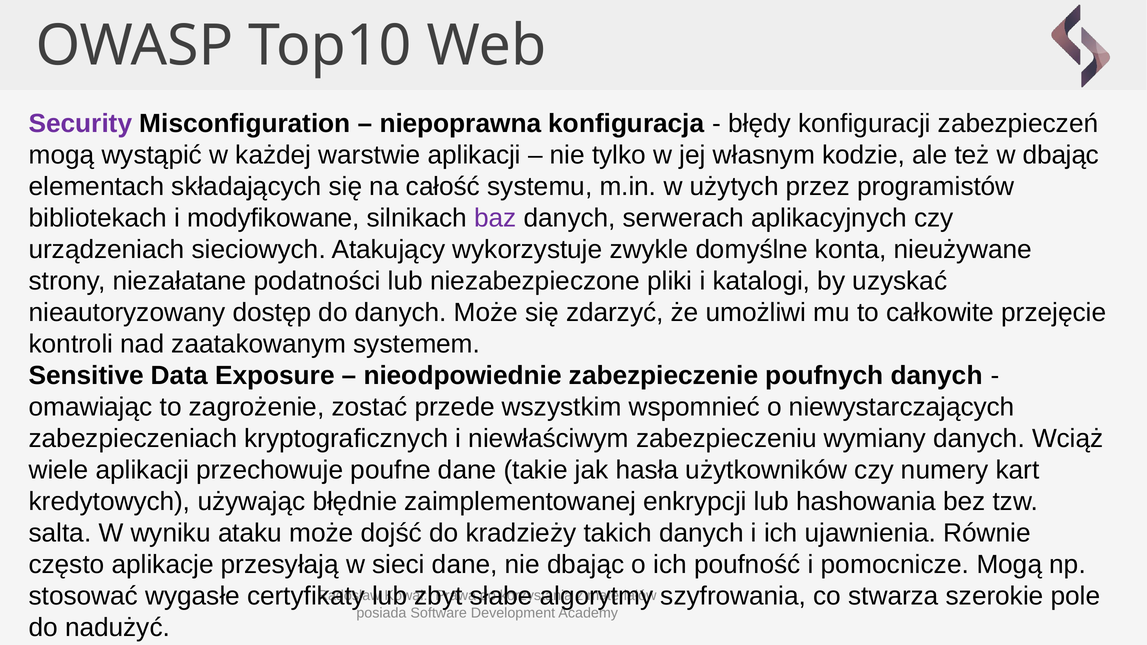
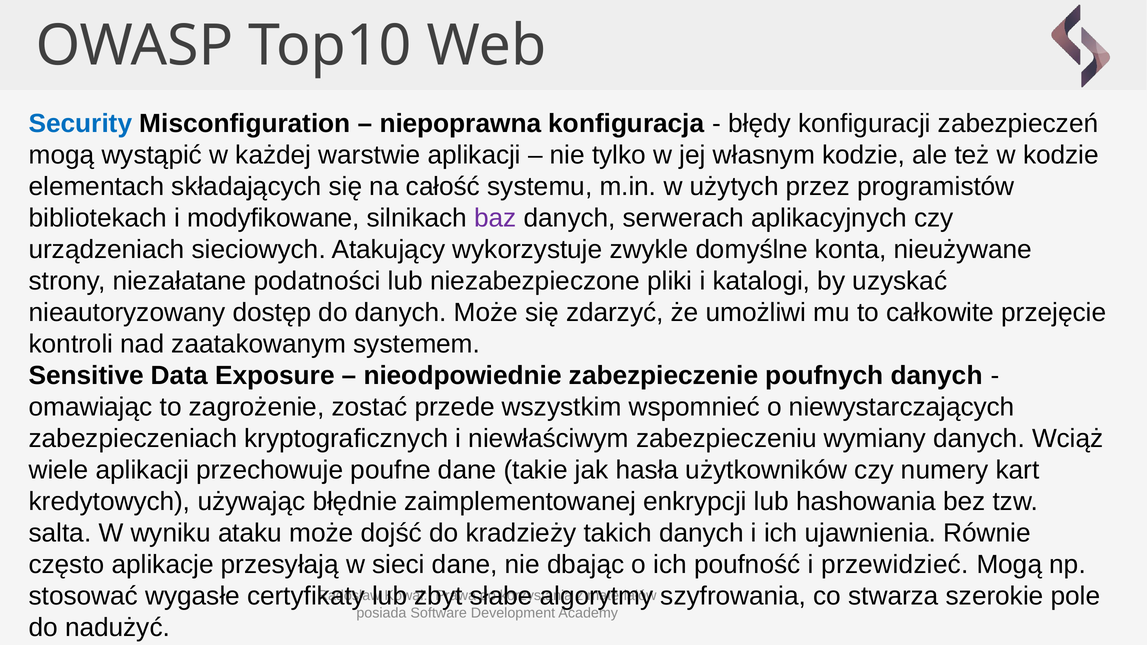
Security colour: purple -> blue
w dbając: dbając -> kodzie
pomocnicze: pomocnicze -> przewidzieć
